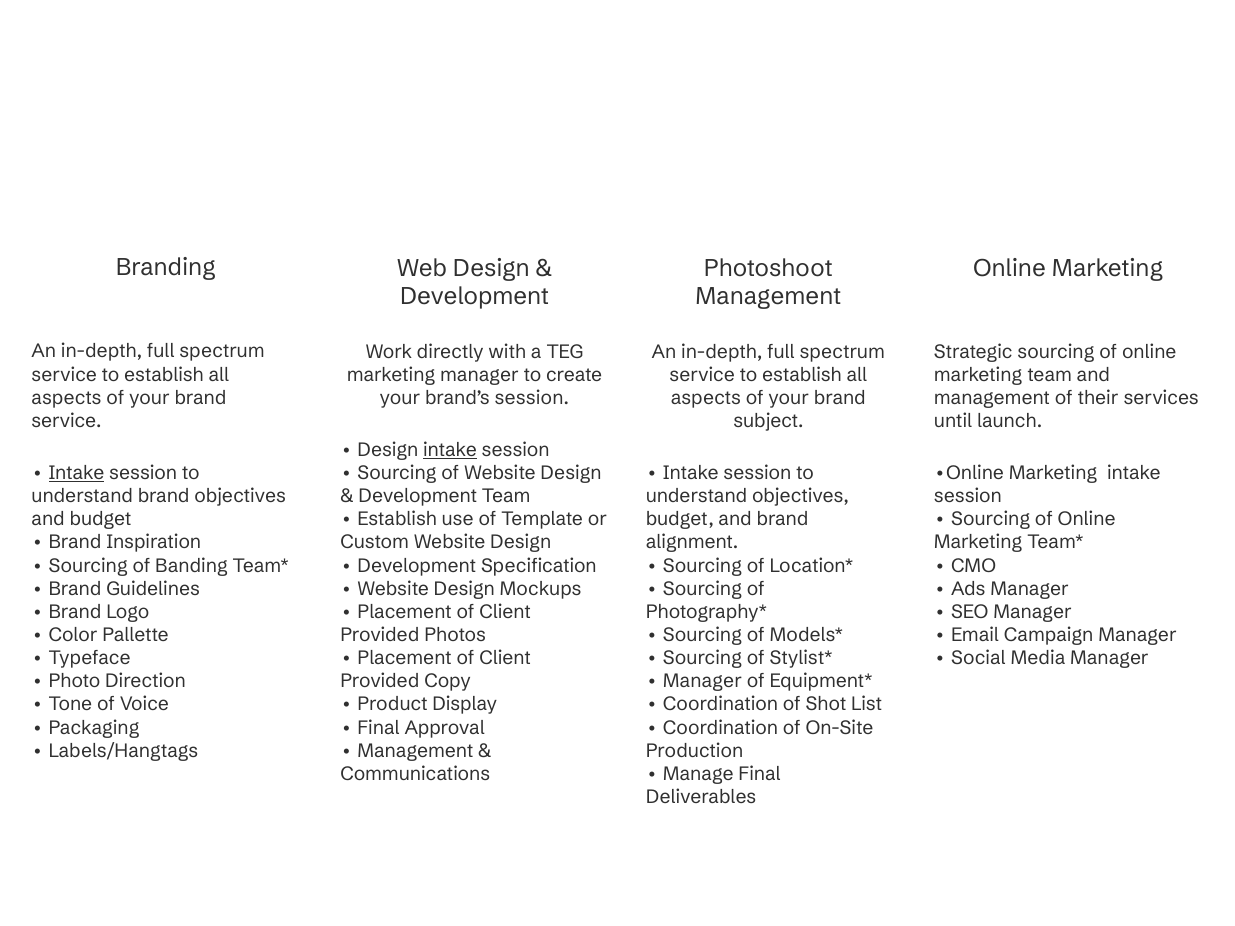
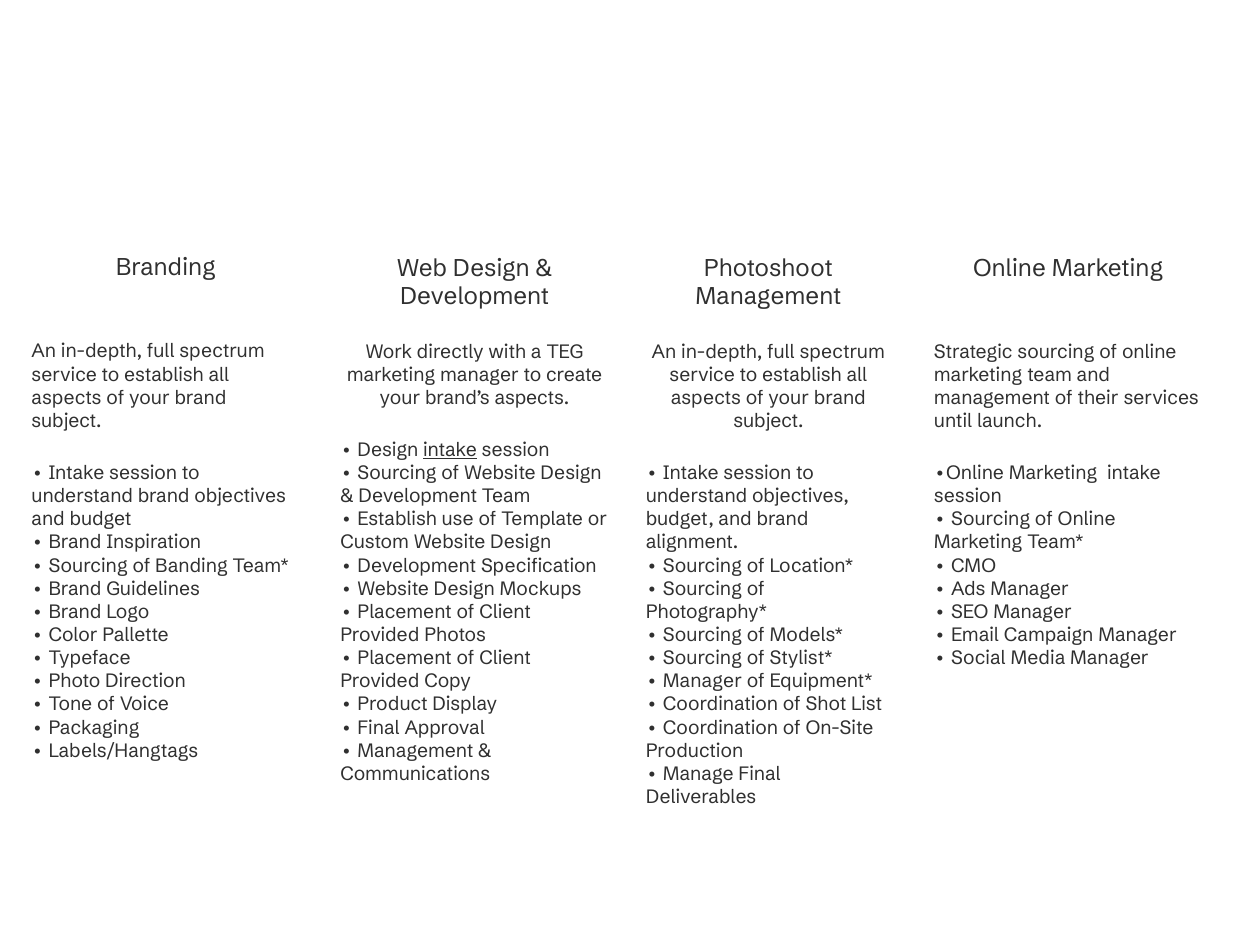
brand’s session: session -> aspects
service at (66, 421): service -> subject
Intake at (77, 473) underline: present -> none
